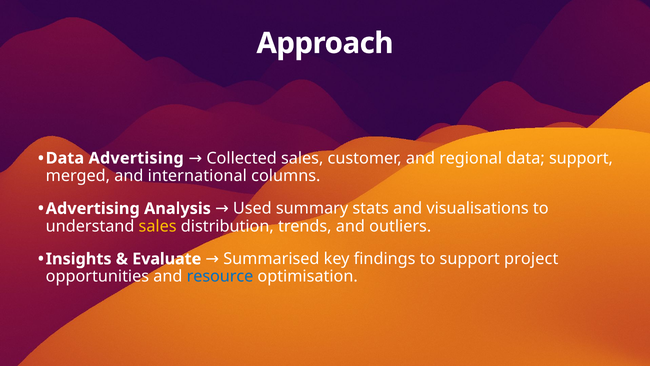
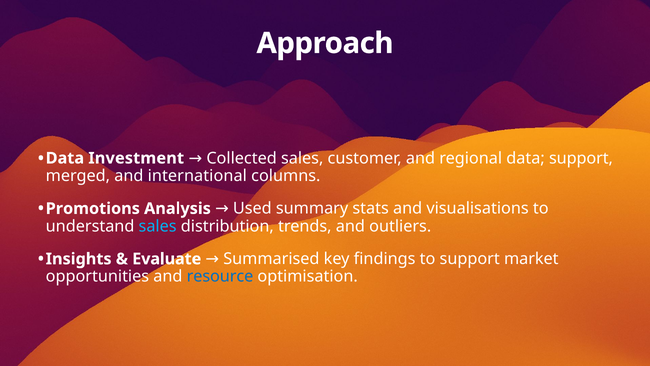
Data Advertising: Advertising -> Investment
Advertising at (93, 208): Advertising -> Promotions
sales at (158, 226) colour: yellow -> light blue
project: project -> market
